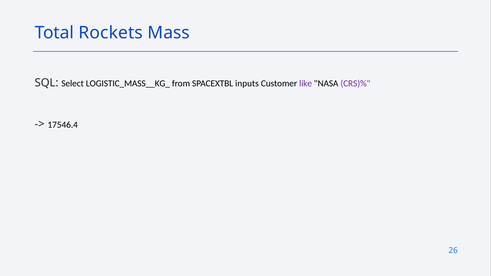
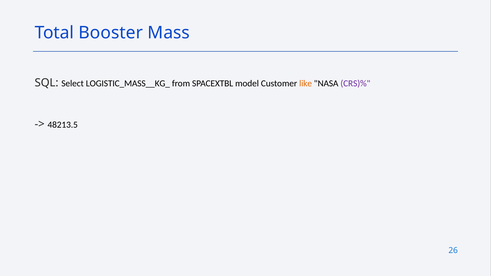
Rockets: Rockets -> Booster
inputs: inputs -> model
like colour: purple -> orange
17546.4: 17546.4 -> 48213.5
